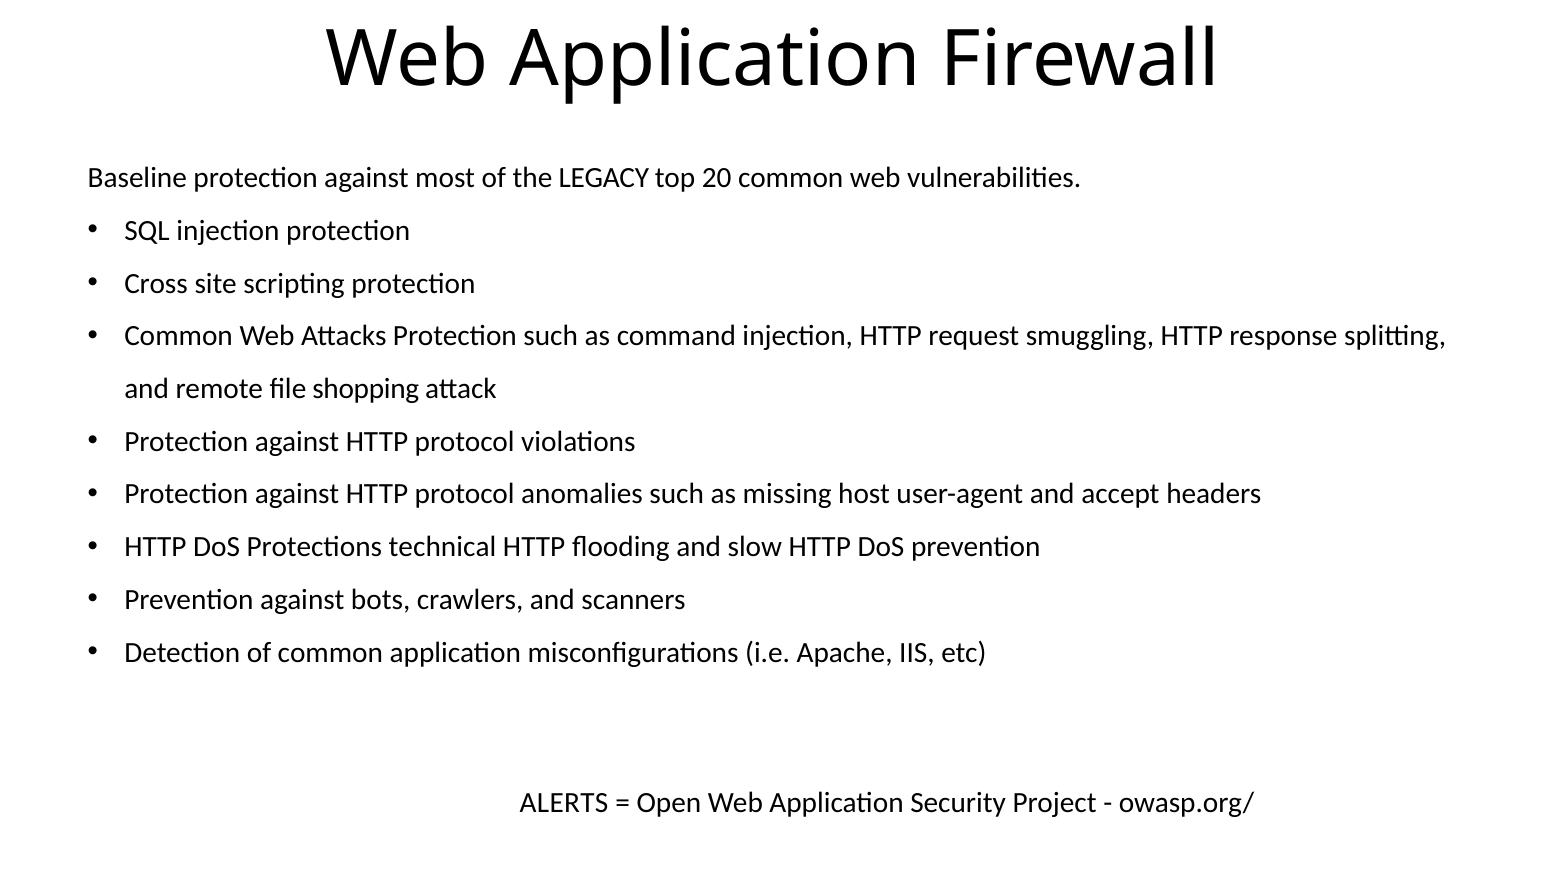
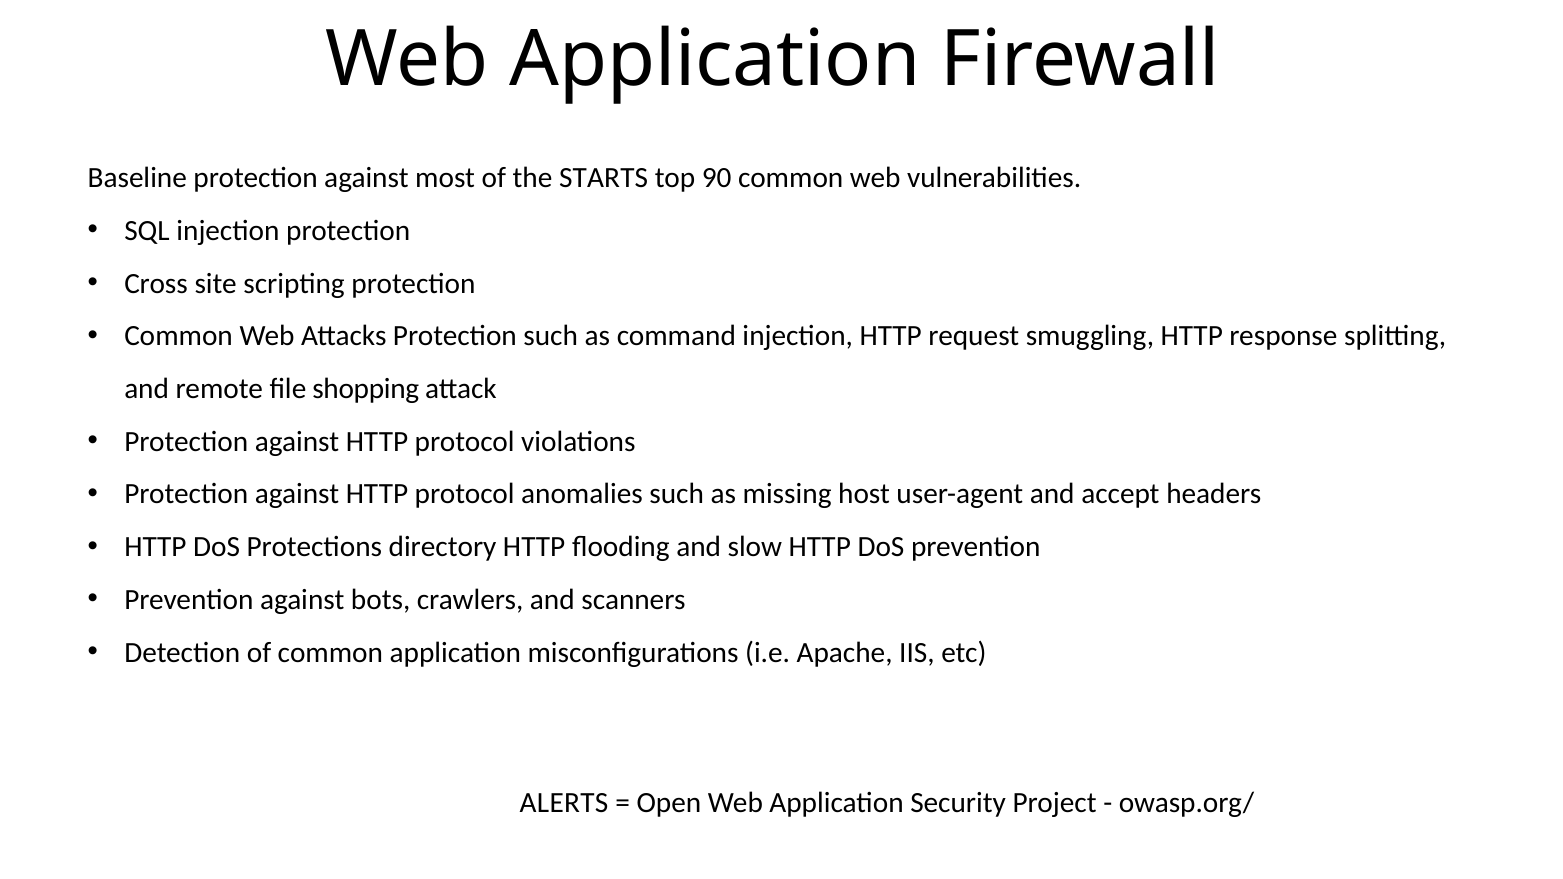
LEGACY: LEGACY -> STARTS
20: 20 -> 90
technical: technical -> directory
